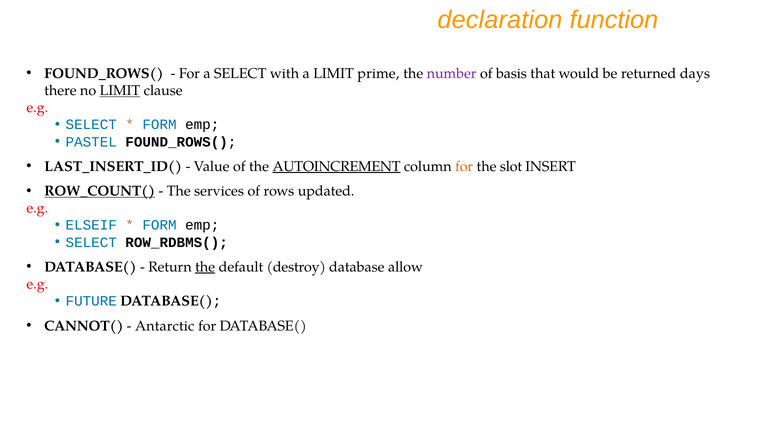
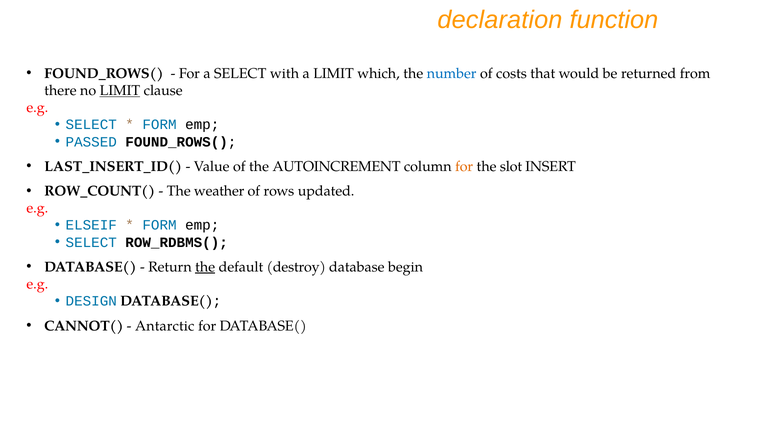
prime: prime -> which
number colour: purple -> blue
basis: basis -> costs
days: days -> from
PASTEL: PASTEL -> PASSED
AUTOINCREMENT underline: present -> none
ROW_COUNT( underline: present -> none
services: services -> weather
allow: allow -> begin
FUTURE: FUTURE -> DESIGN
